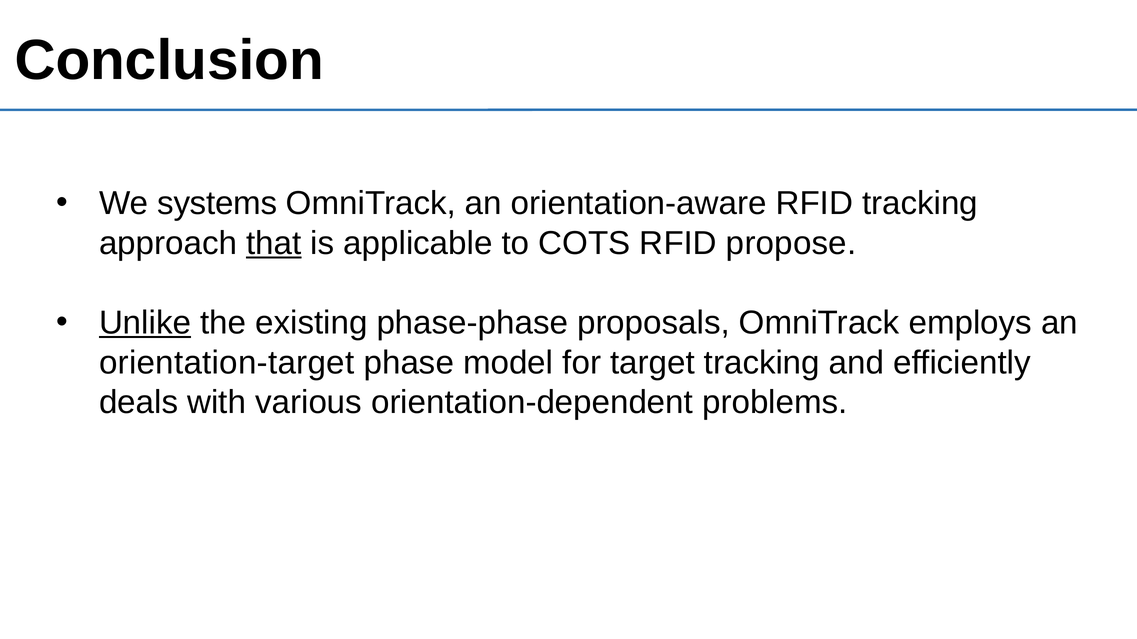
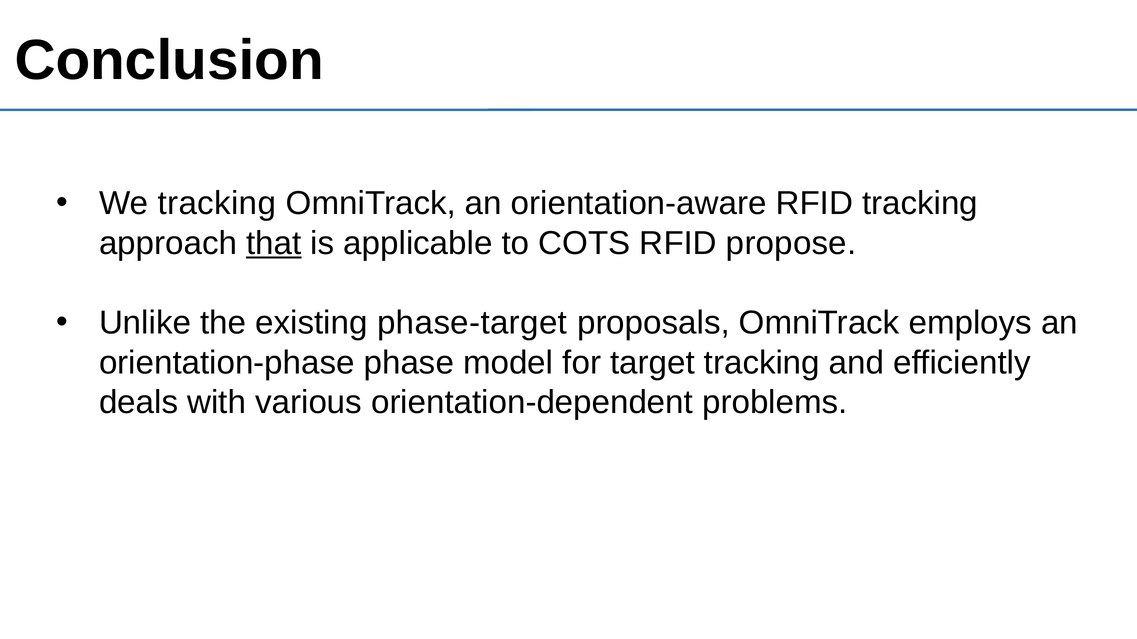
We systems: systems -> tracking
Unlike underline: present -> none
phase-phase: phase-phase -> phase-target
orientation-target: orientation-target -> orientation-phase
